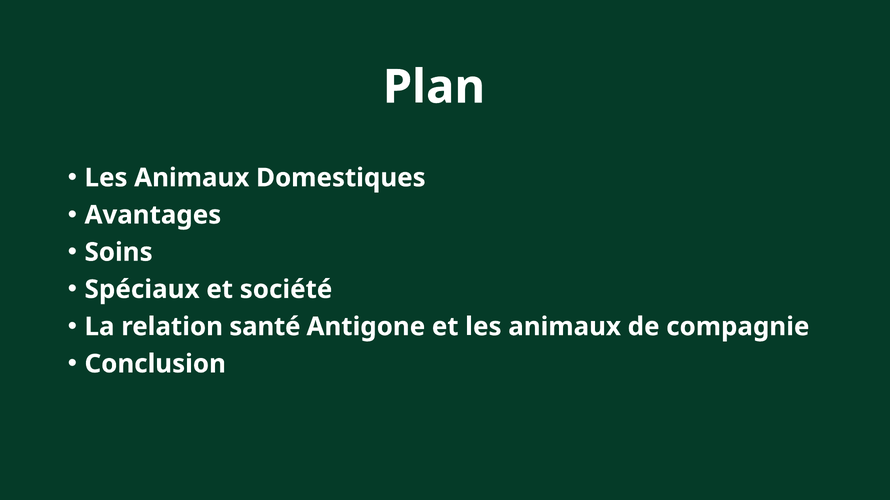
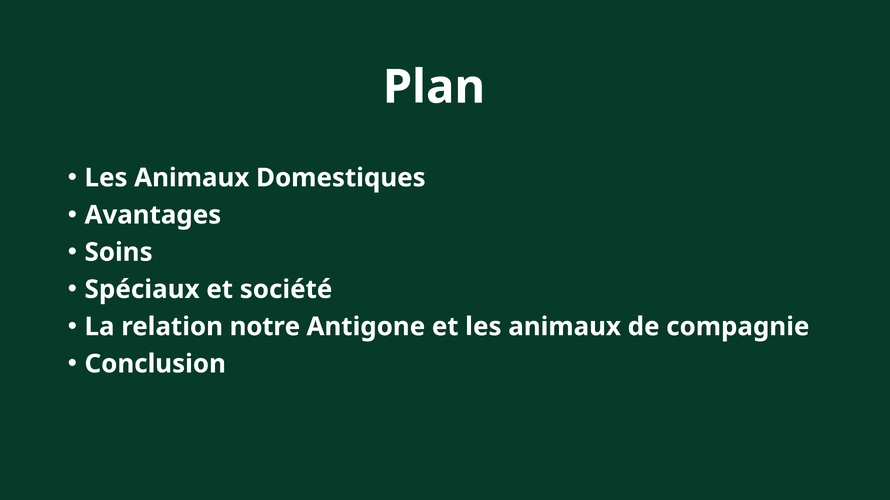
santé: santé -> notre
